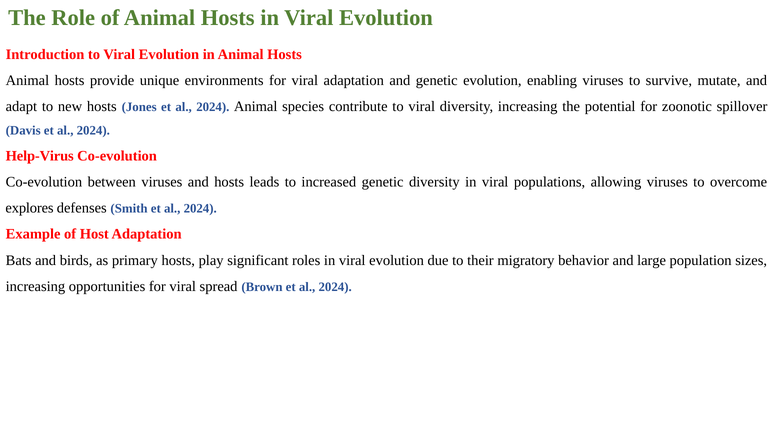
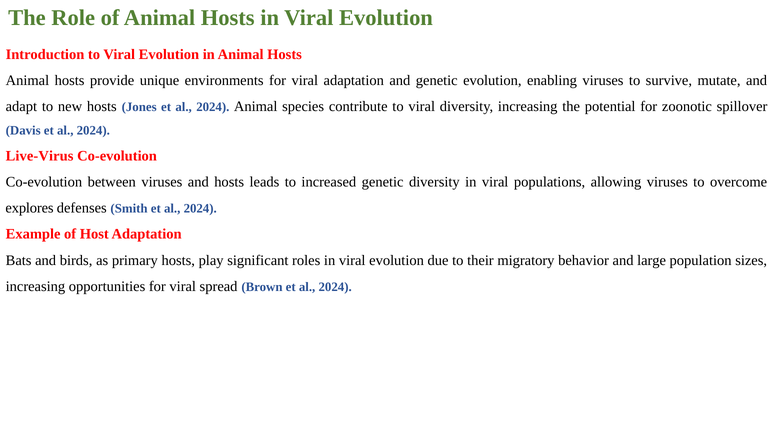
Help-Virus: Help-Virus -> Live-Virus
